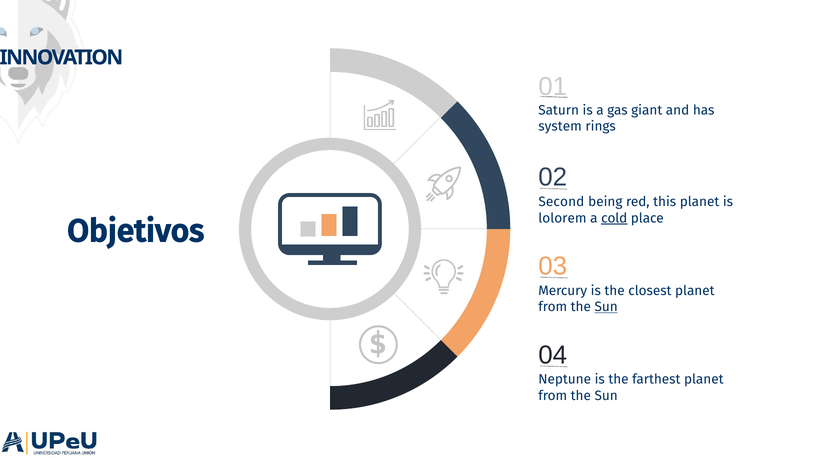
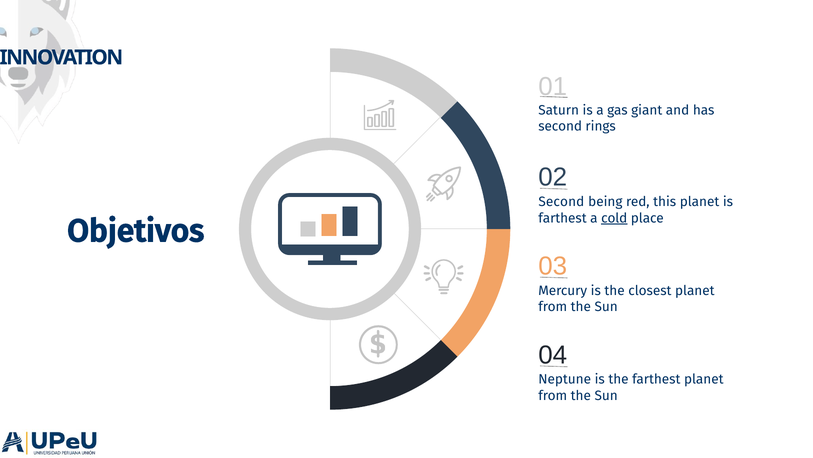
system at (560, 126): system -> second
lolorem at (562, 218): lolorem -> farthest
Sun at (606, 307) underline: present -> none
